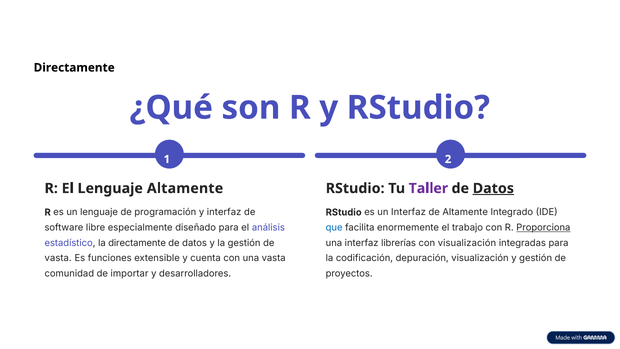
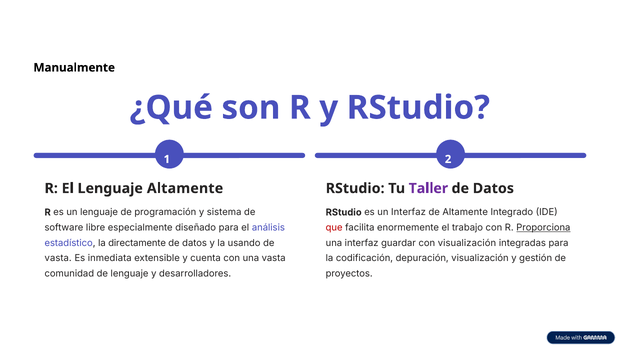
Directamente at (74, 68): Directamente -> Manualmente
Datos at (493, 188) underline: present -> none
y interfaz: interfaz -> sistema
que colour: blue -> red
la gestión: gestión -> usando
librerías: librerías -> guardar
funciones: funciones -> inmediata
de importar: importar -> lenguaje
